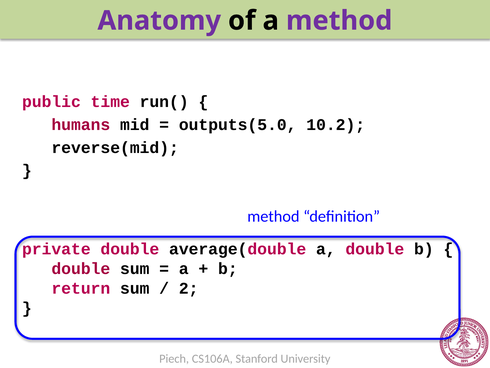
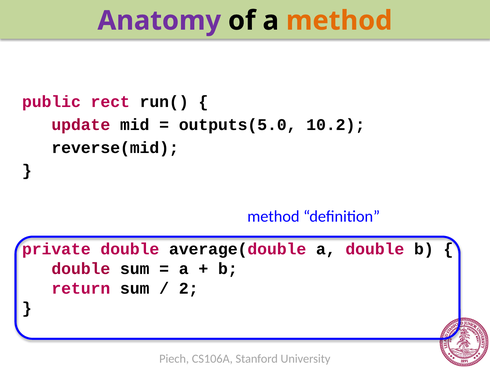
method at (339, 21) colour: purple -> orange
time: time -> rect
humans: humans -> update
